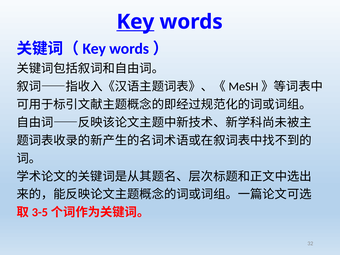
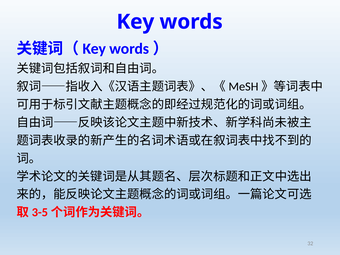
Key underline: present -> none
